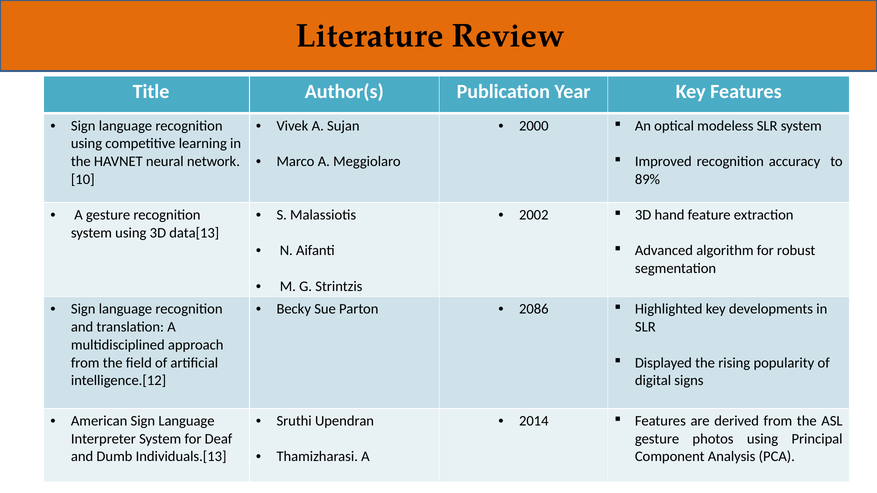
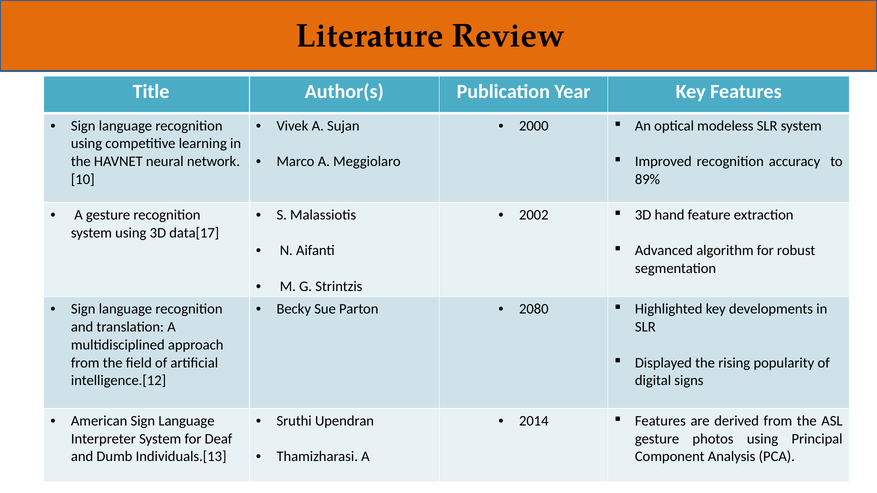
data[13: data[13 -> data[17
2086: 2086 -> 2080
